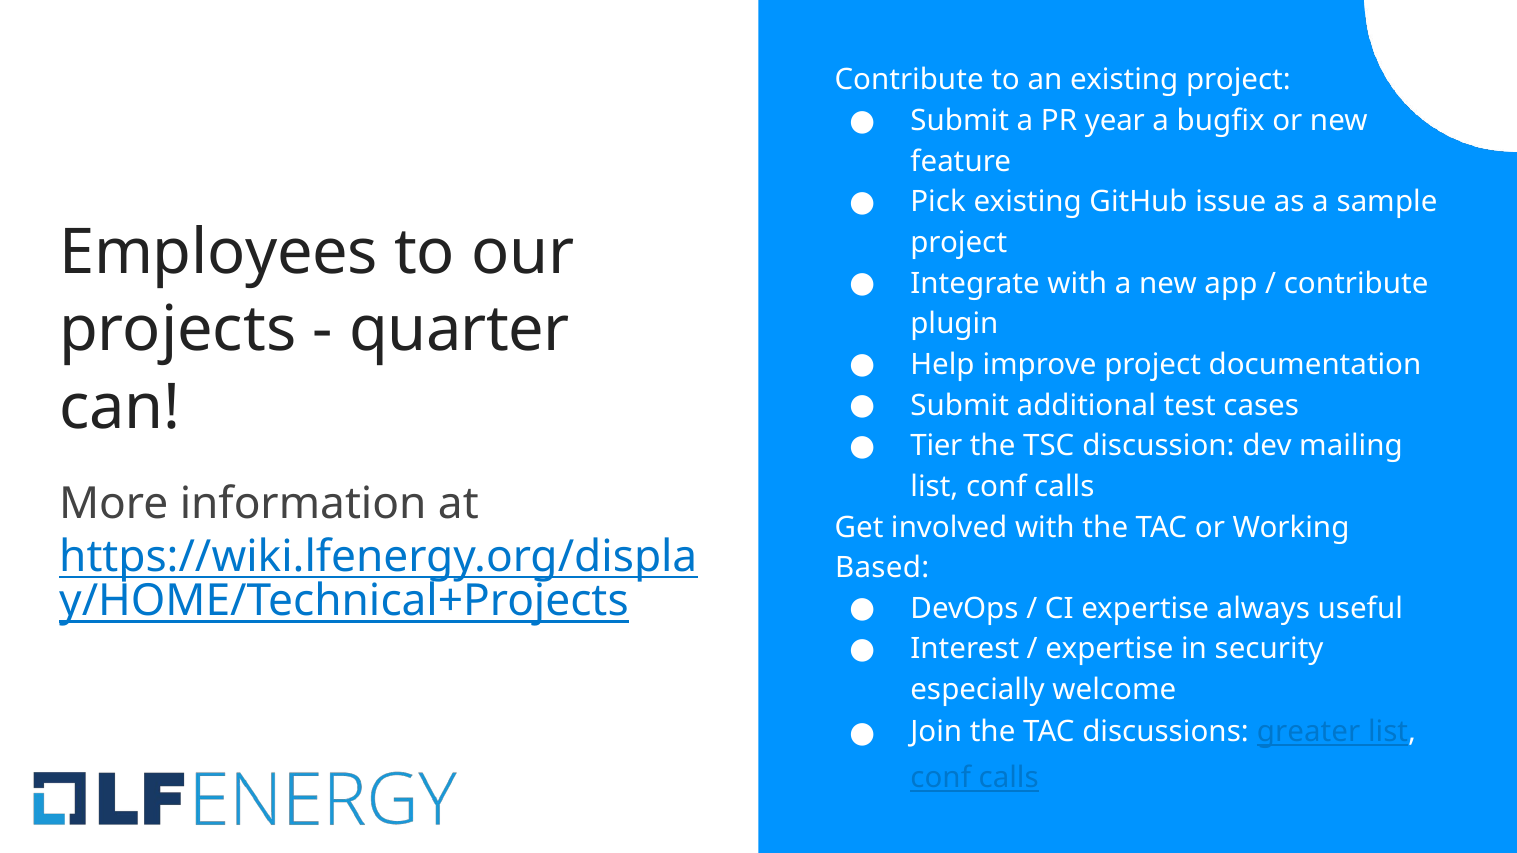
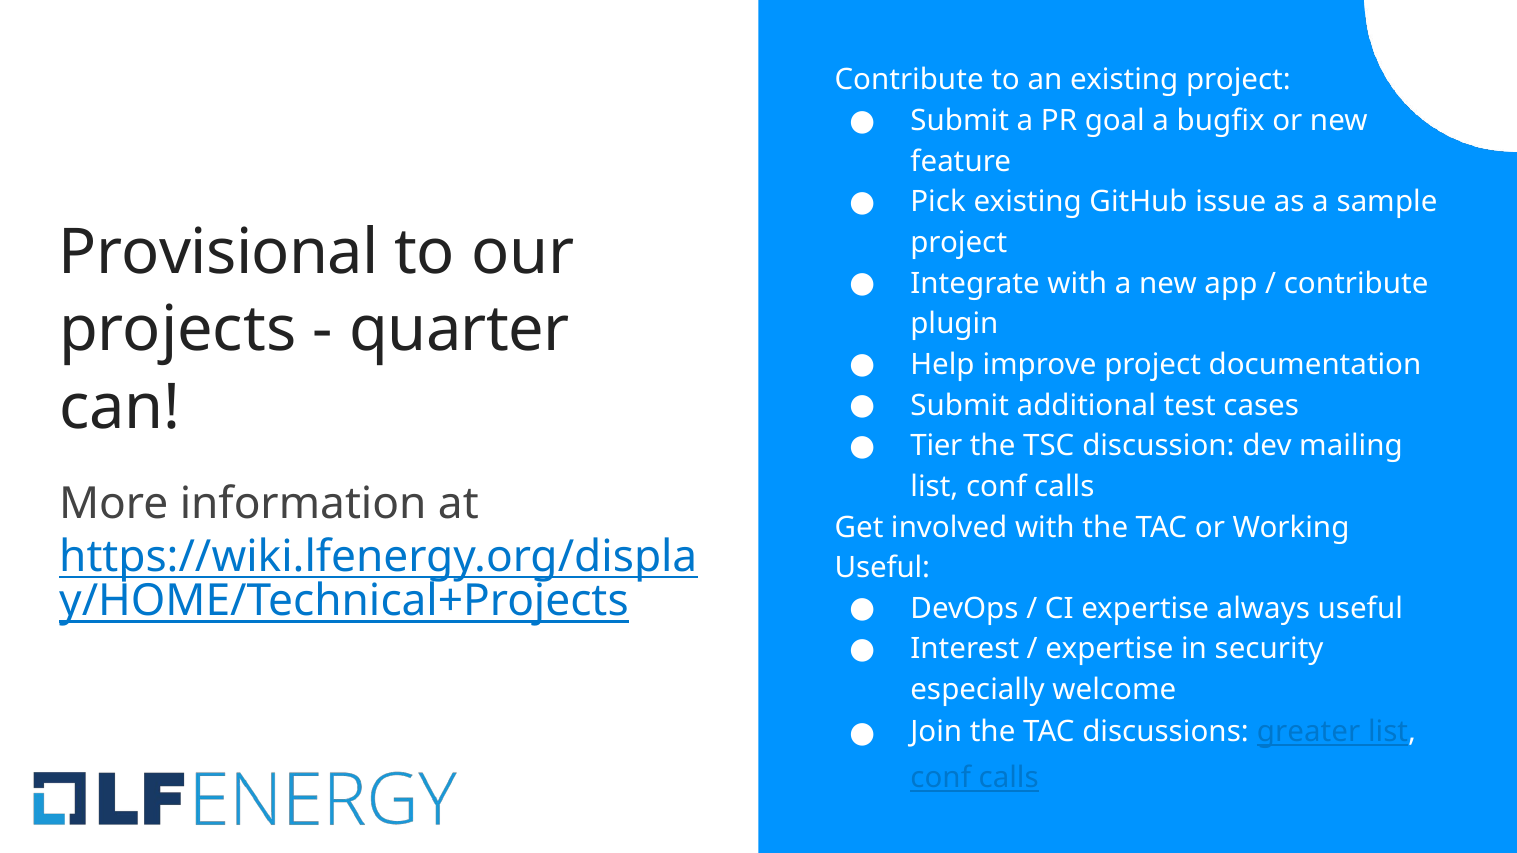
year: year -> goal
Employees: Employees -> Provisional
Based at (882, 568): Based -> Useful
